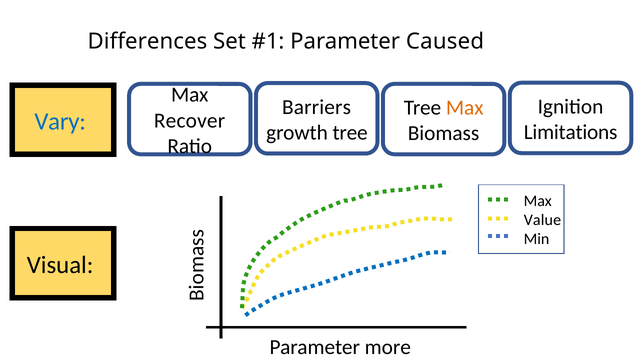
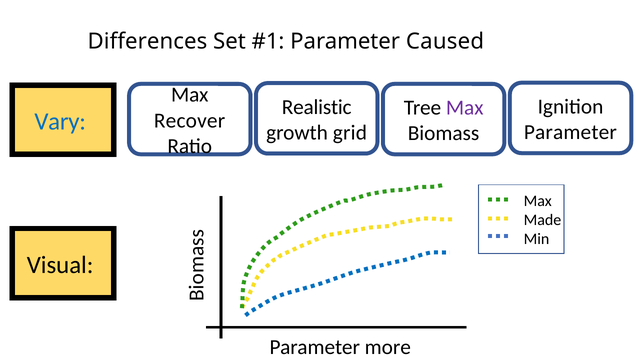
Barriers: Barriers -> Realistic
Max at (465, 108) colour: orange -> purple
Limitations at (571, 132): Limitations -> Parameter
growth tree: tree -> grid
Value: Value -> Made
